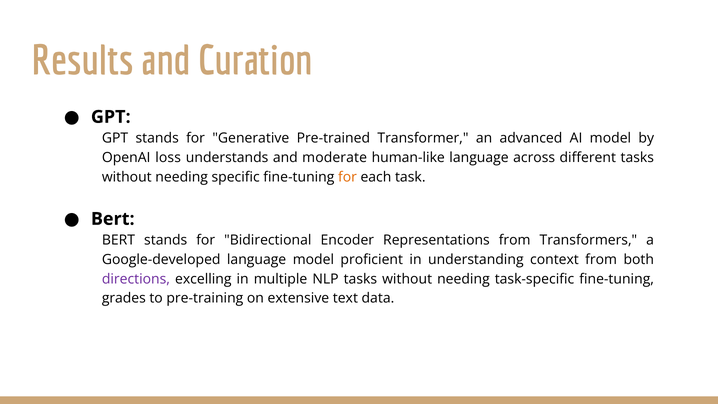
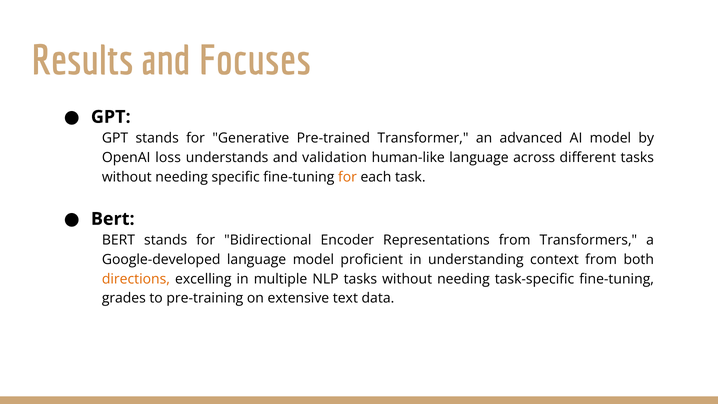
Curation: Curation -> Focuses
moderate: moderate -> validation
directions colour: purple -> orange
